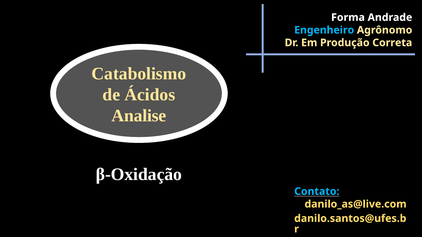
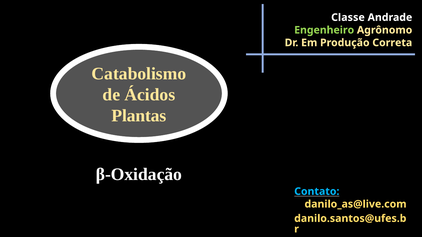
Forma: Forma -> Classe
Engenheiro colour: light blue -> light green
Analise: Analise -> Plantas
